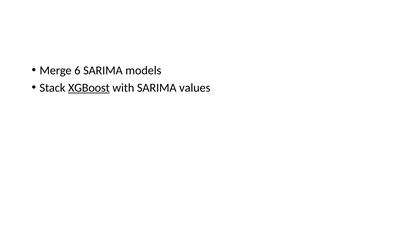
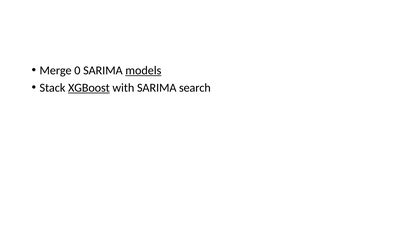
6: 6 -> 0
models underline: none -> present
values: values -> search
